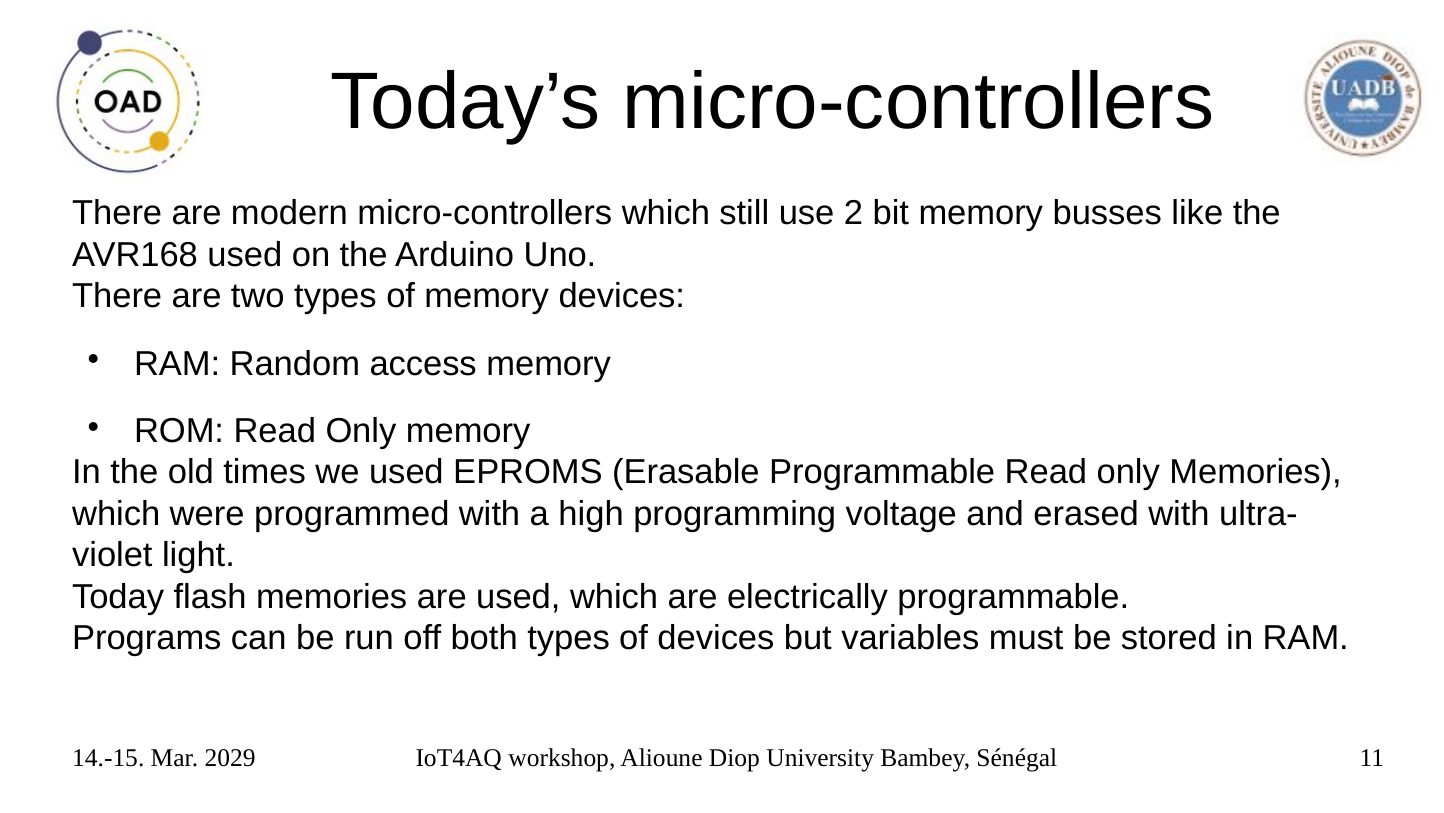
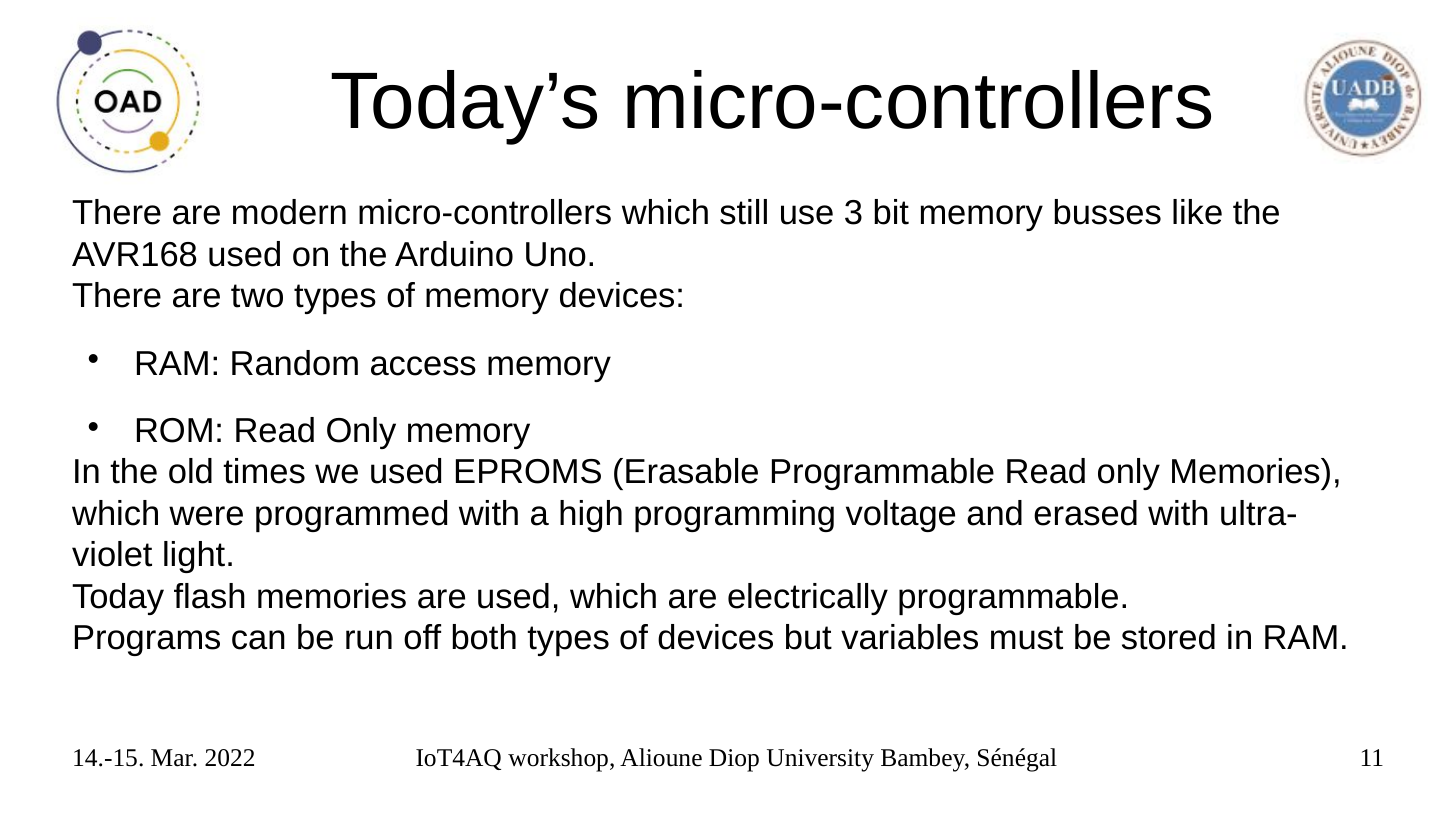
2: 2 -> 3
2029: 2029 -> 2022
